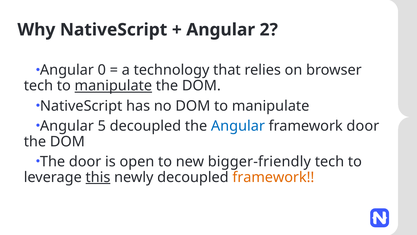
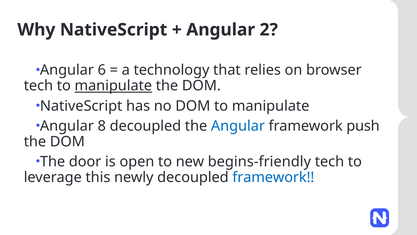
0: 0 -> 6
5: 5 -> 8
framework door: door -> push
bigger-friendly: bigger-friendly -> begins-friendly
this underline: present -> none
framework at (273, 177) colour: orange -> blue
